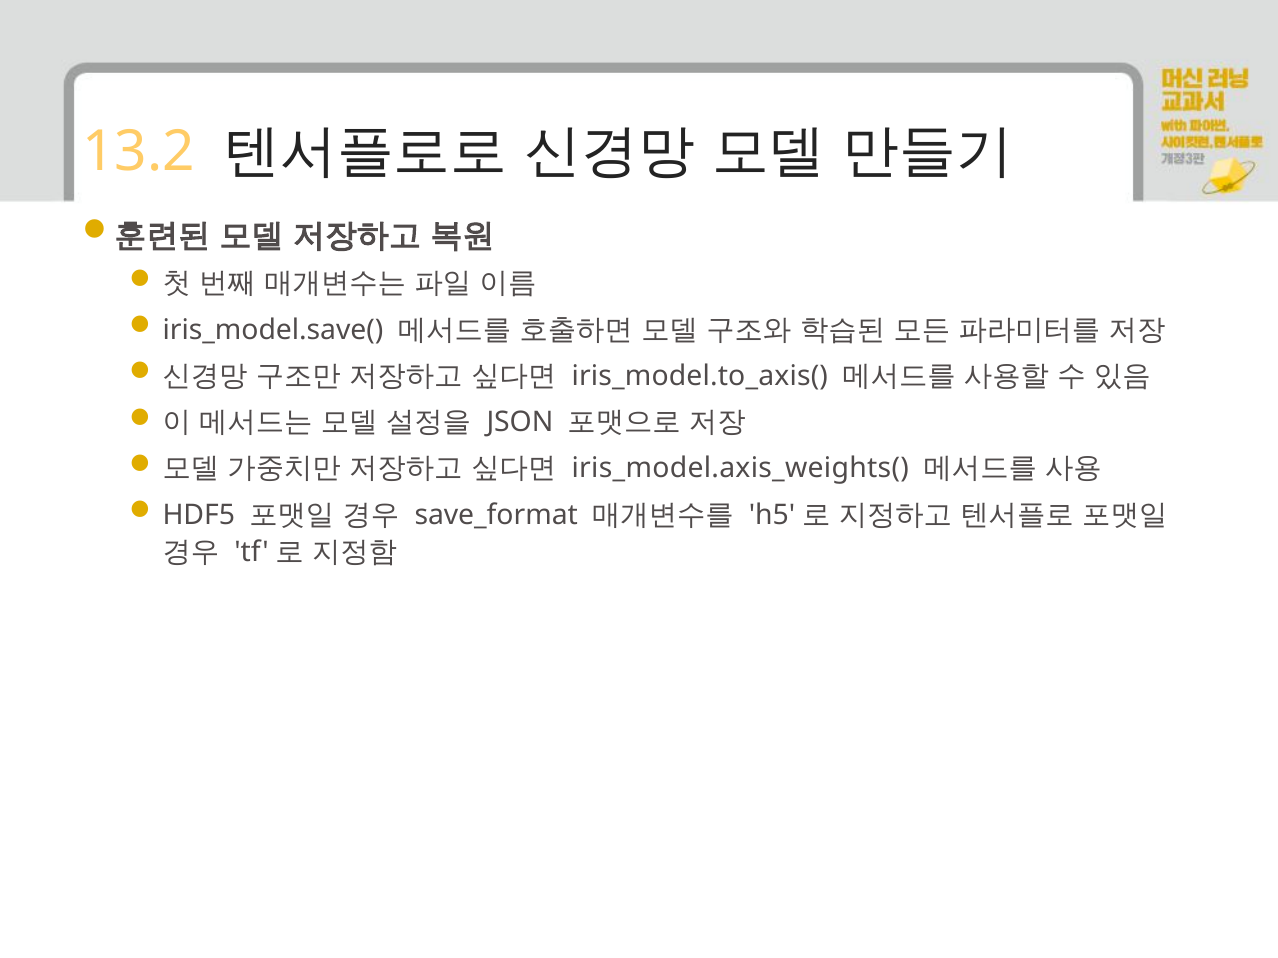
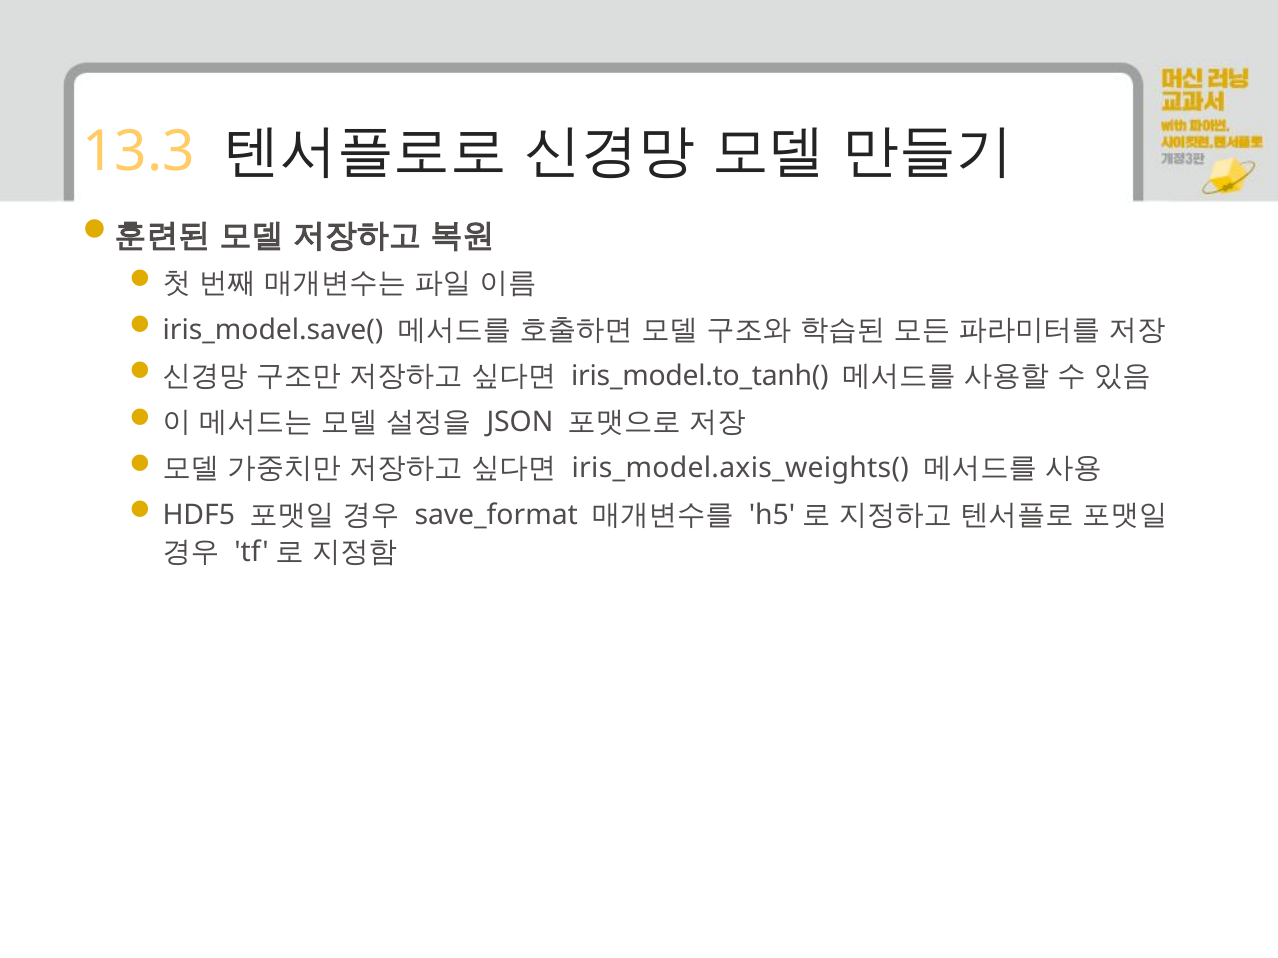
13.2: 13.2 -> 13.3
iris_model.to_axis(: iris_model.to_axis( -> iris_model.to_tanh(
